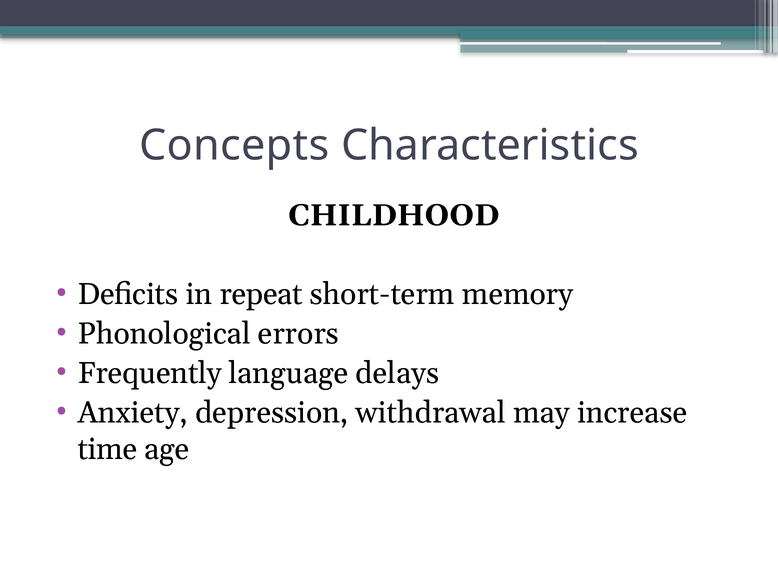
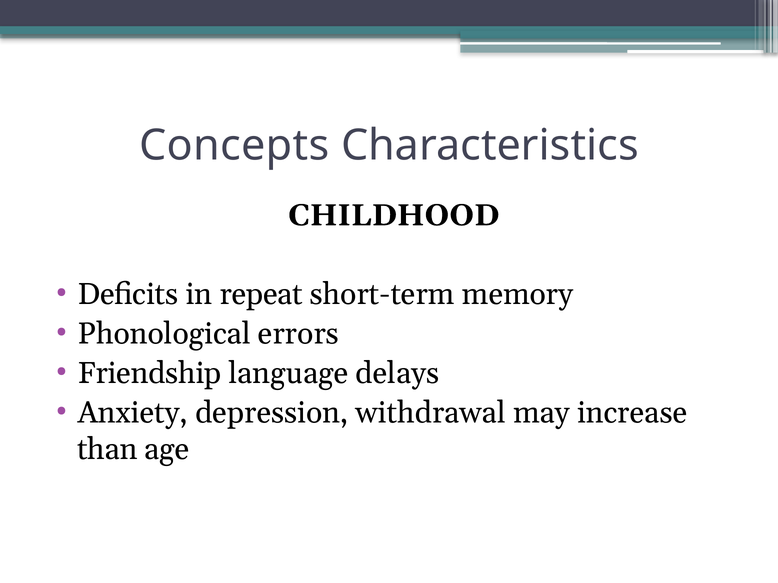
Frequently: Frequently -> Friendship
time: time -> than
